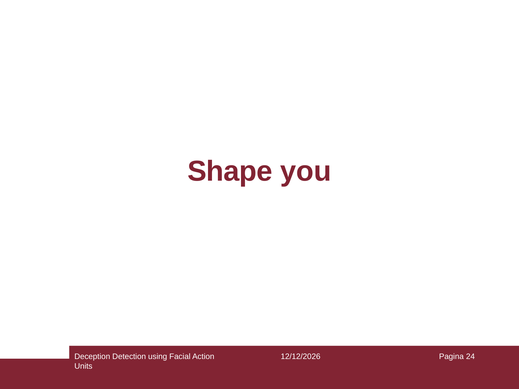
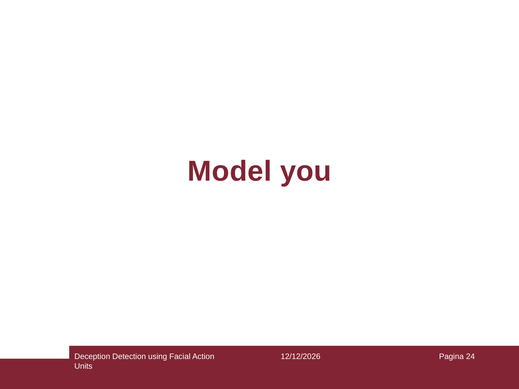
Shape: Shape -> Model
